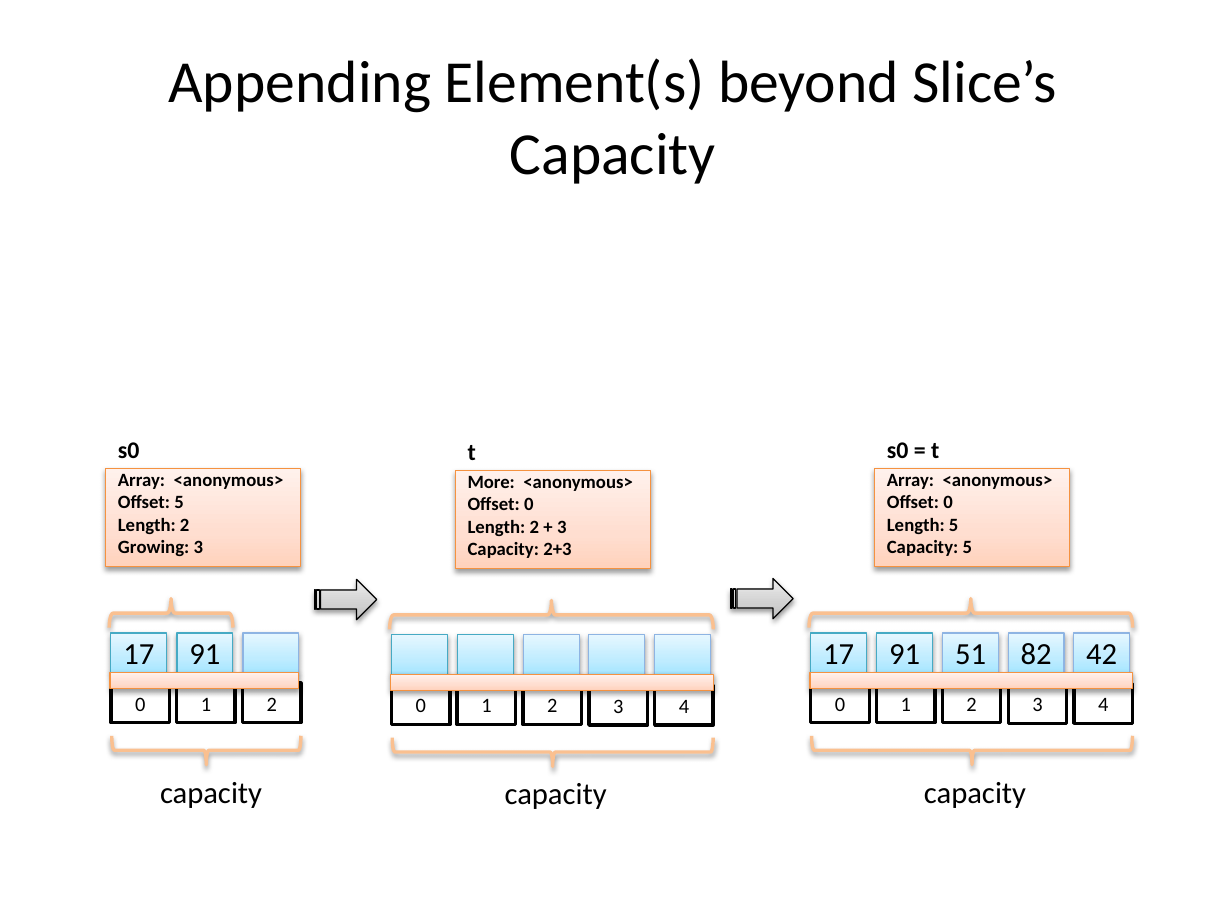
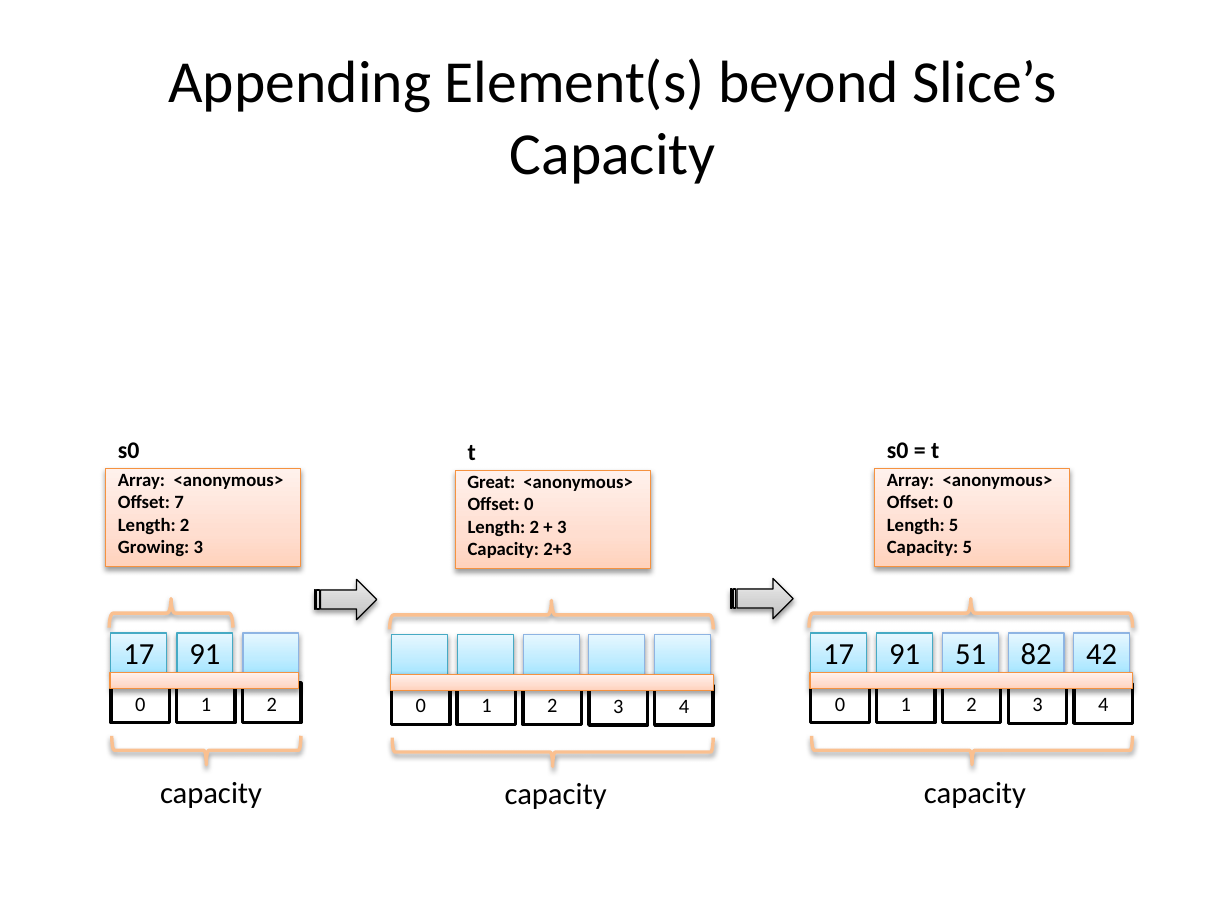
More: More -> Great
Offset 5: 5 -> 7
